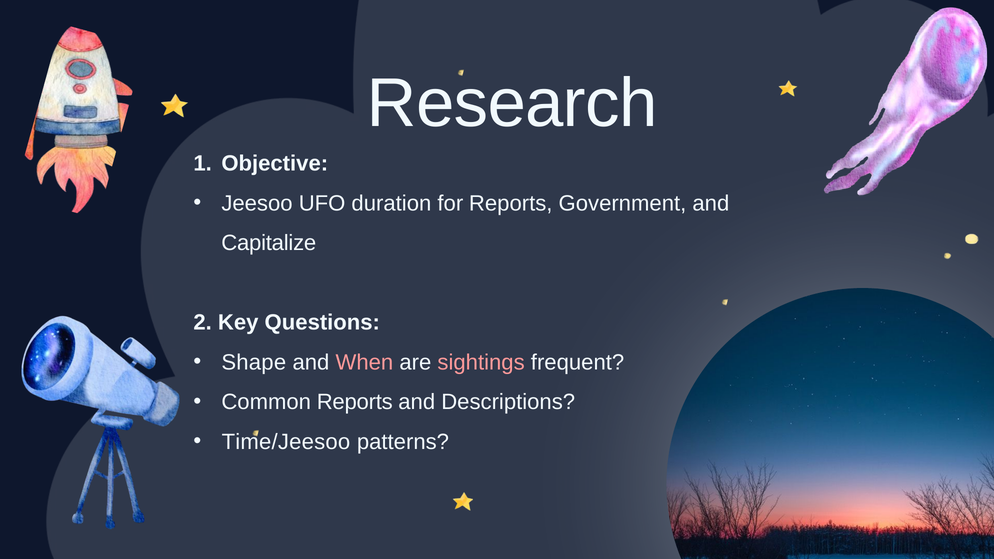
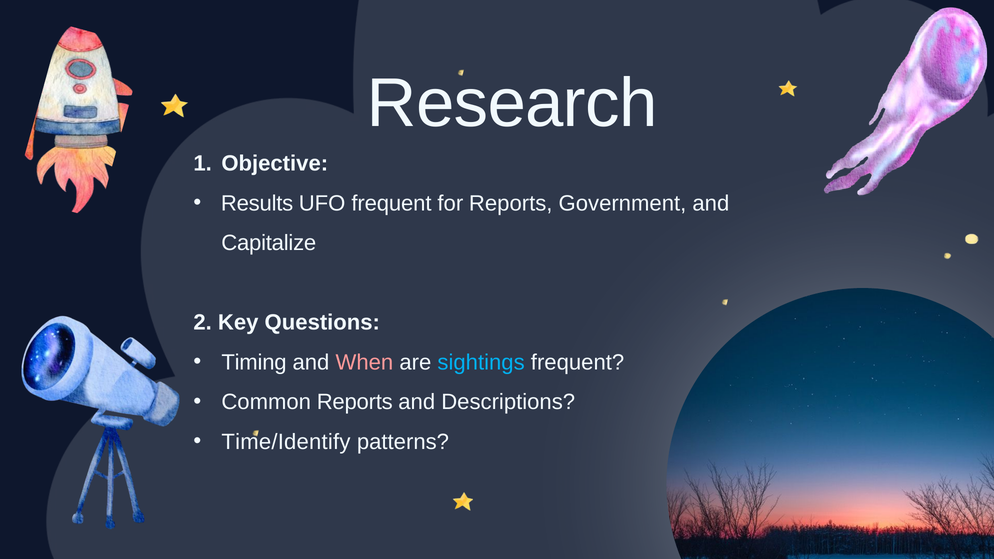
Jeesoo: Jeesoo -> Results
UFO duration: duration -> frequent
Shape: Shape -> Timing
sightings colour: pink -> light blue
Time/Jeesoo: Time/Jeesoo -> Time/Identify
